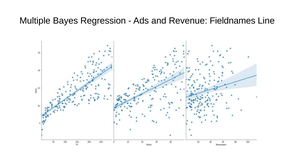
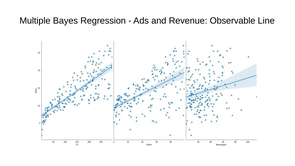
Fieldnames: Fieldnames -> Observable
